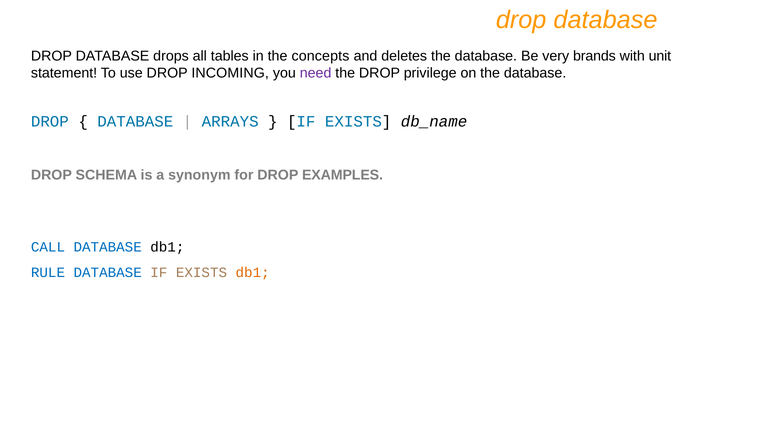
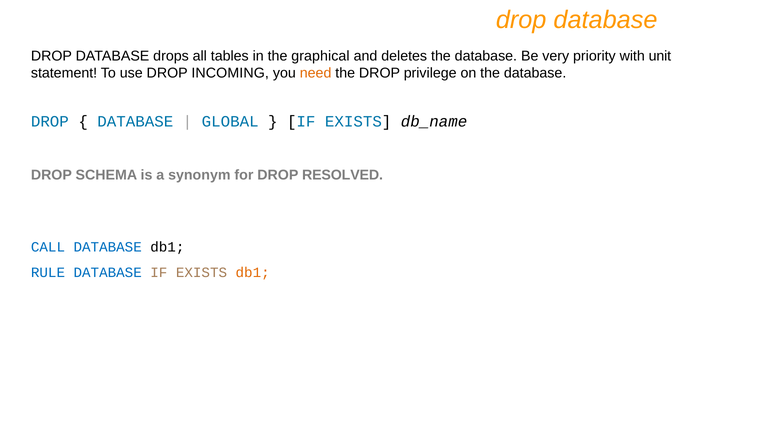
concepts: concepts -> graphical
brands: brands -> priority
need colour: purple -> orange
ARRAYS: ARRAYS -> GLOBAL
EXAMPLES: EXAMPLES -> RESOLVED
